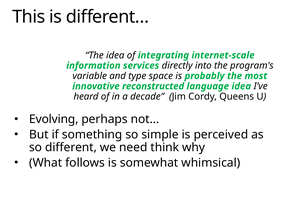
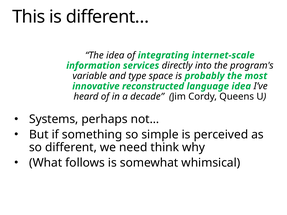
Evolving: Evolving -> Systems
